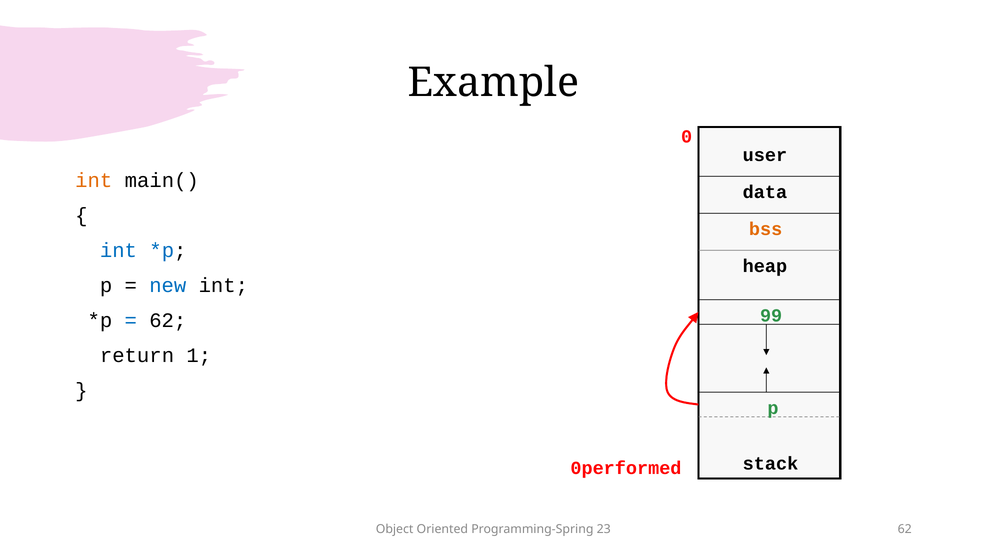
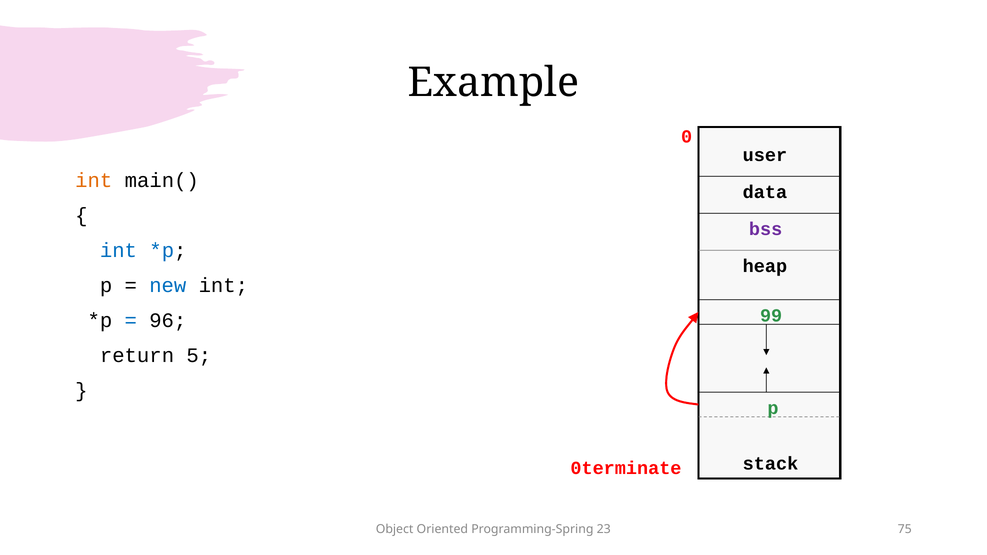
bss colour: orange -> purple
62 at (168, 320): 62 -> 96
1: 1 -> 5
0performed: 0performed -> 0terminate
23 62: 62 -> 75
